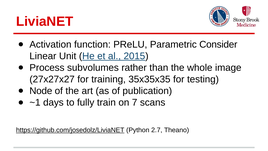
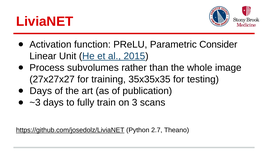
Node at (41, 91): Node -> Days
~1: ~1 -> ~3
7: 7 -> 3
